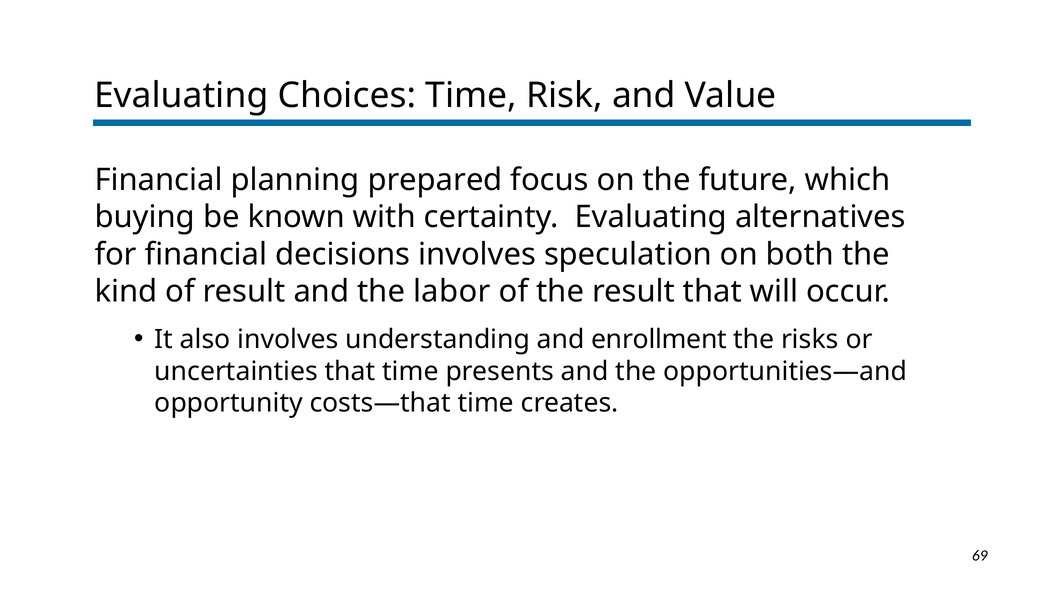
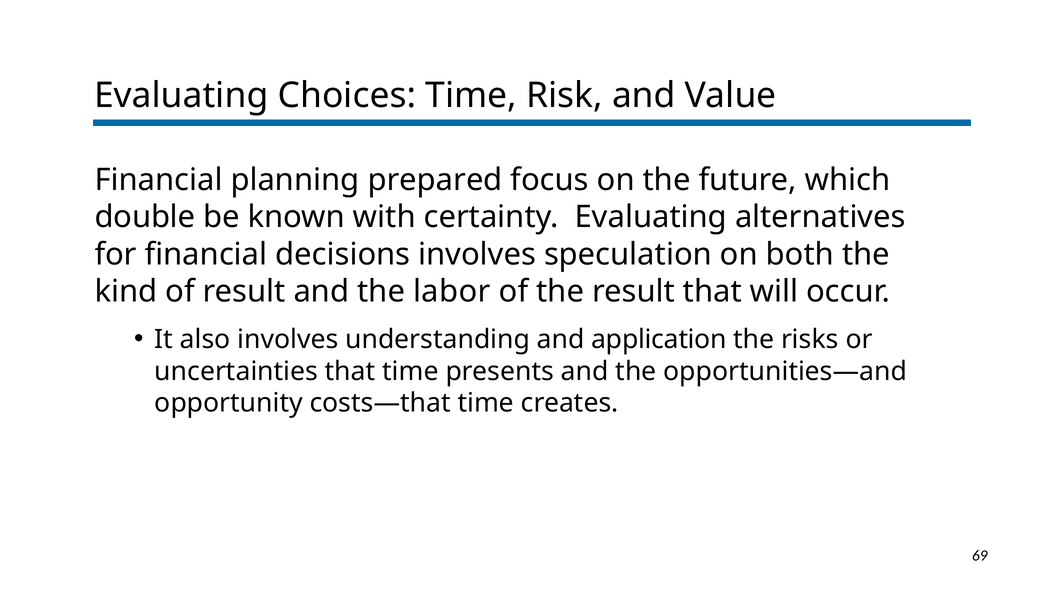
buying: buying -> double
enrollment: enrollment -> application
